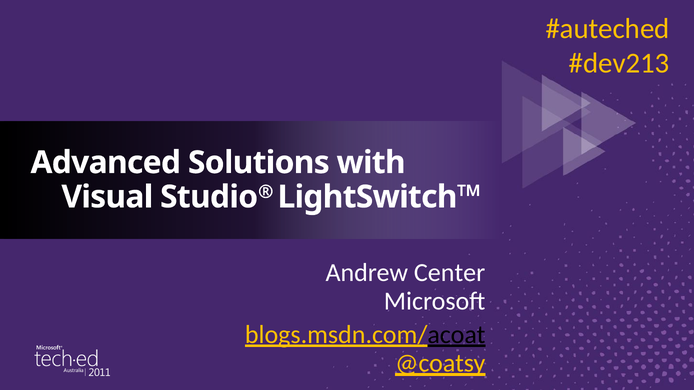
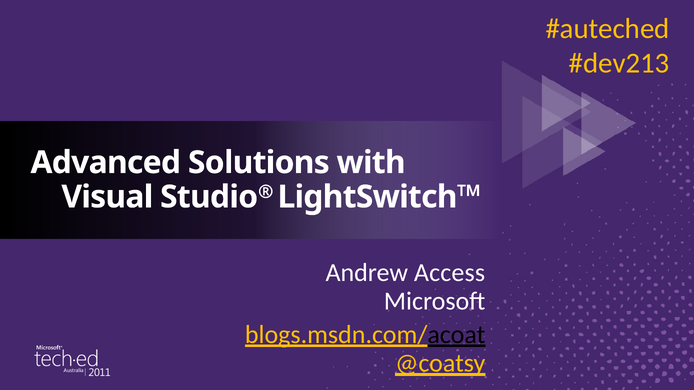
Center: Center -> Access
